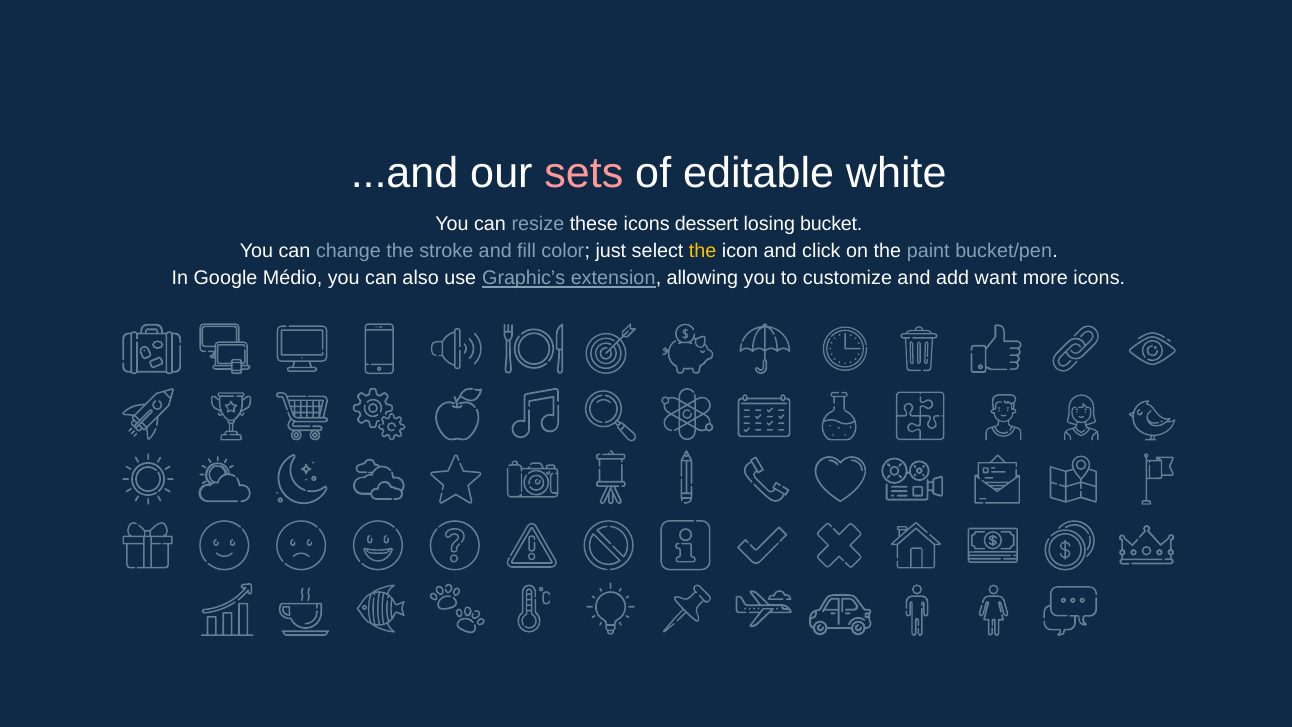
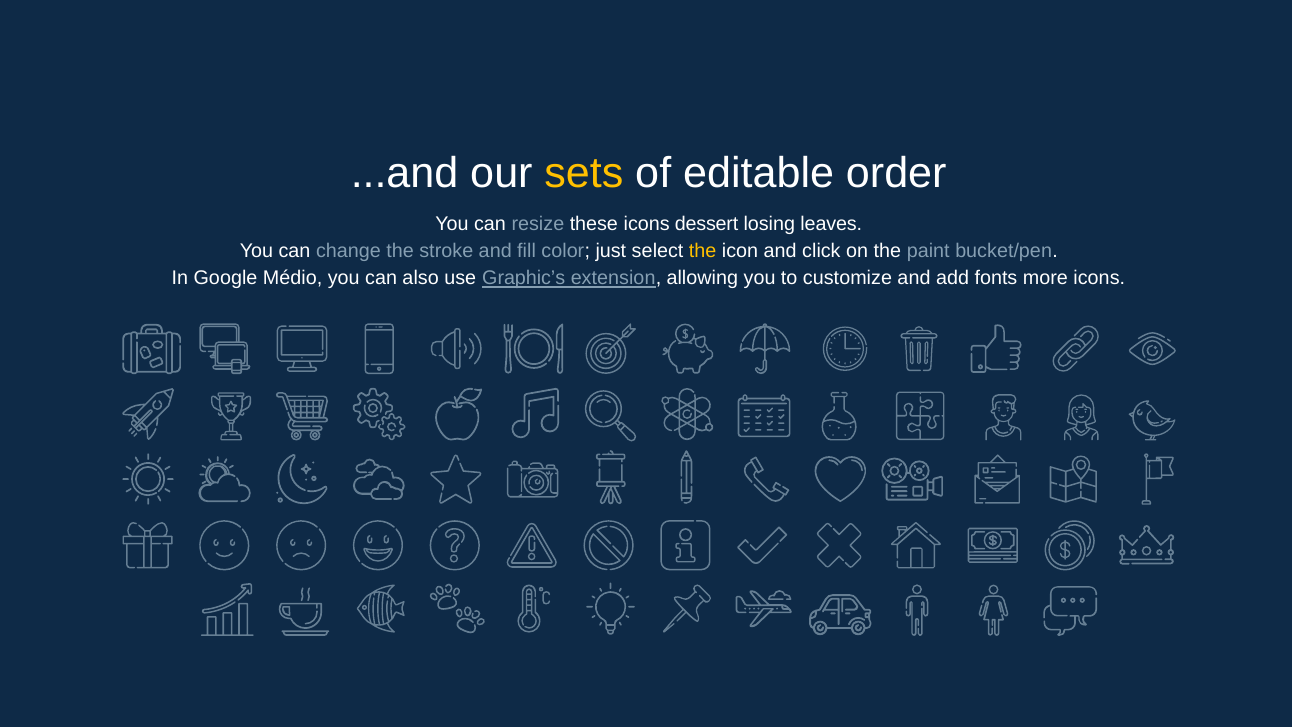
sets colour: pink -> yellow
white: white -> order
bucket: bucket -> leaves
want: want -> fonts
